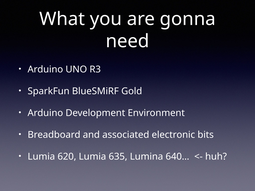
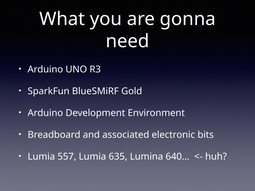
620: 620 -> 557
